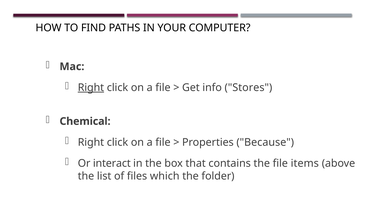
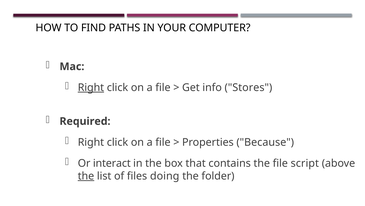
Chemical: Chemical -> Required
items: items -> script
the at (86, 175) underline: none -> present
which: which -> doing
